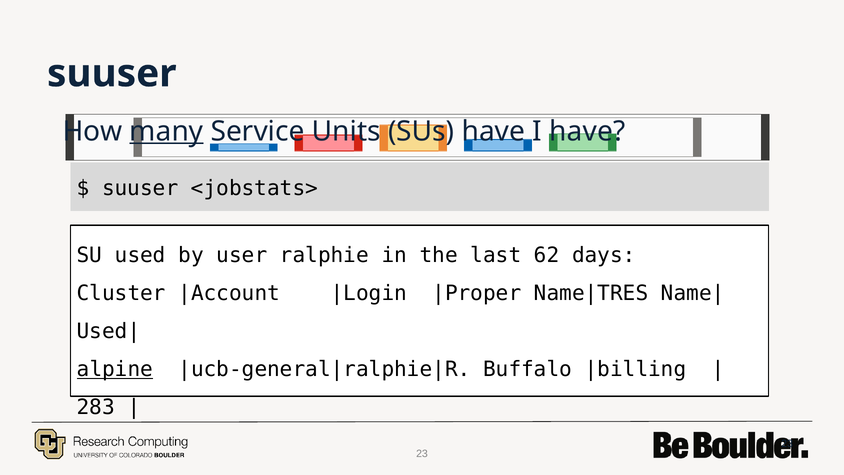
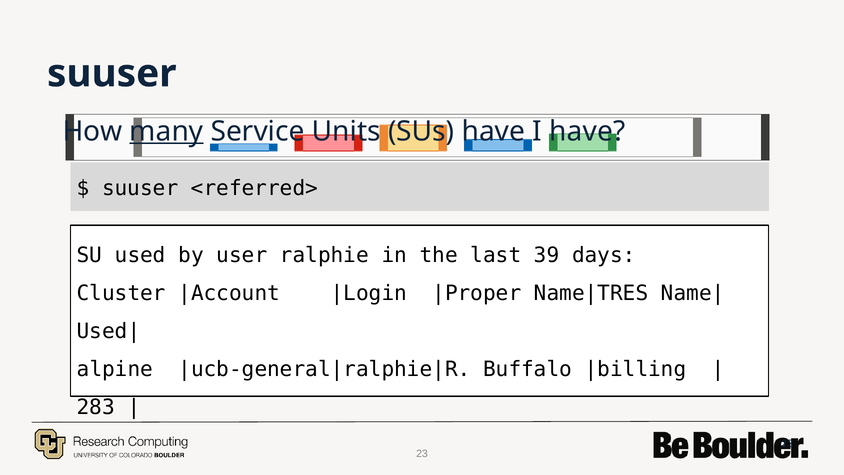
<jobstats>: <jobstats> -> <referred>
62: 62 -> 39
alpine underline: present -> none
